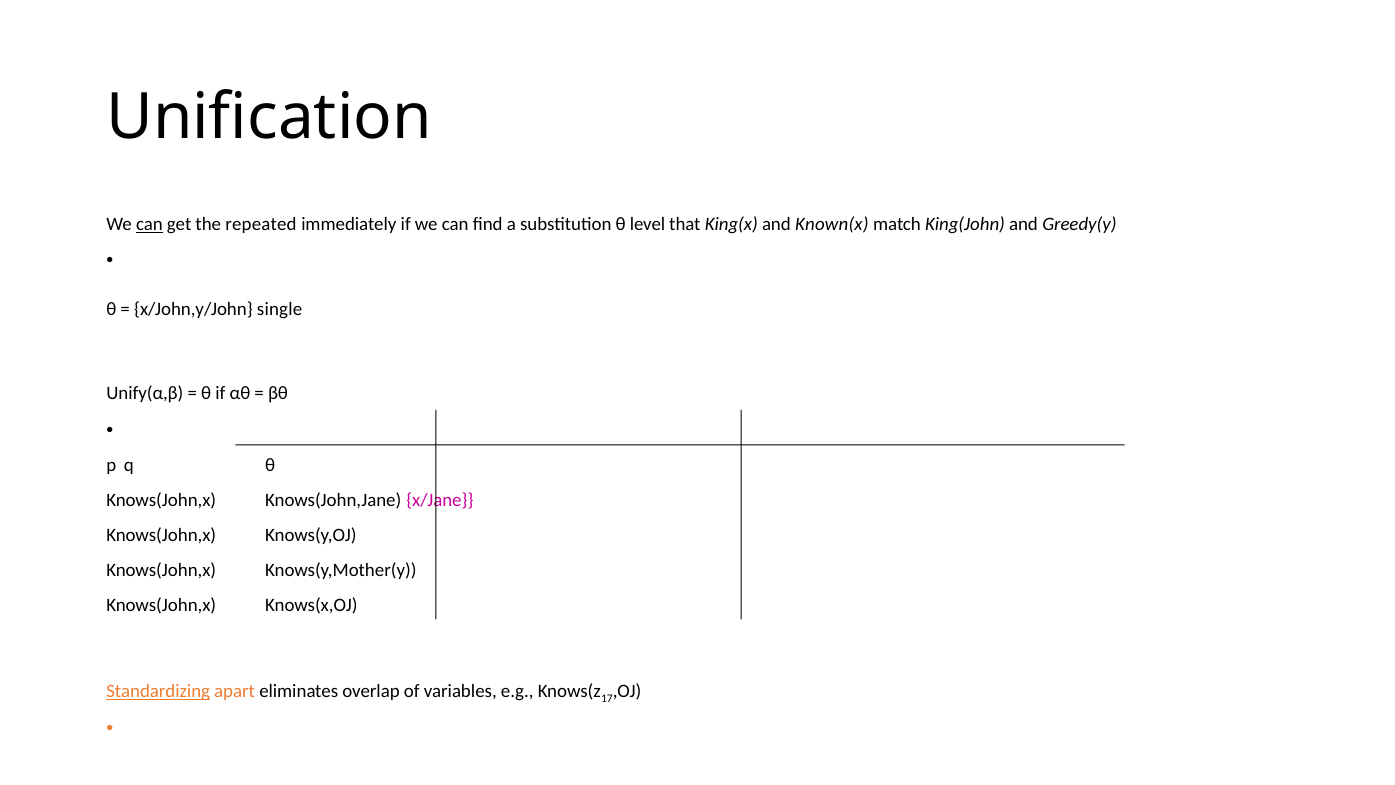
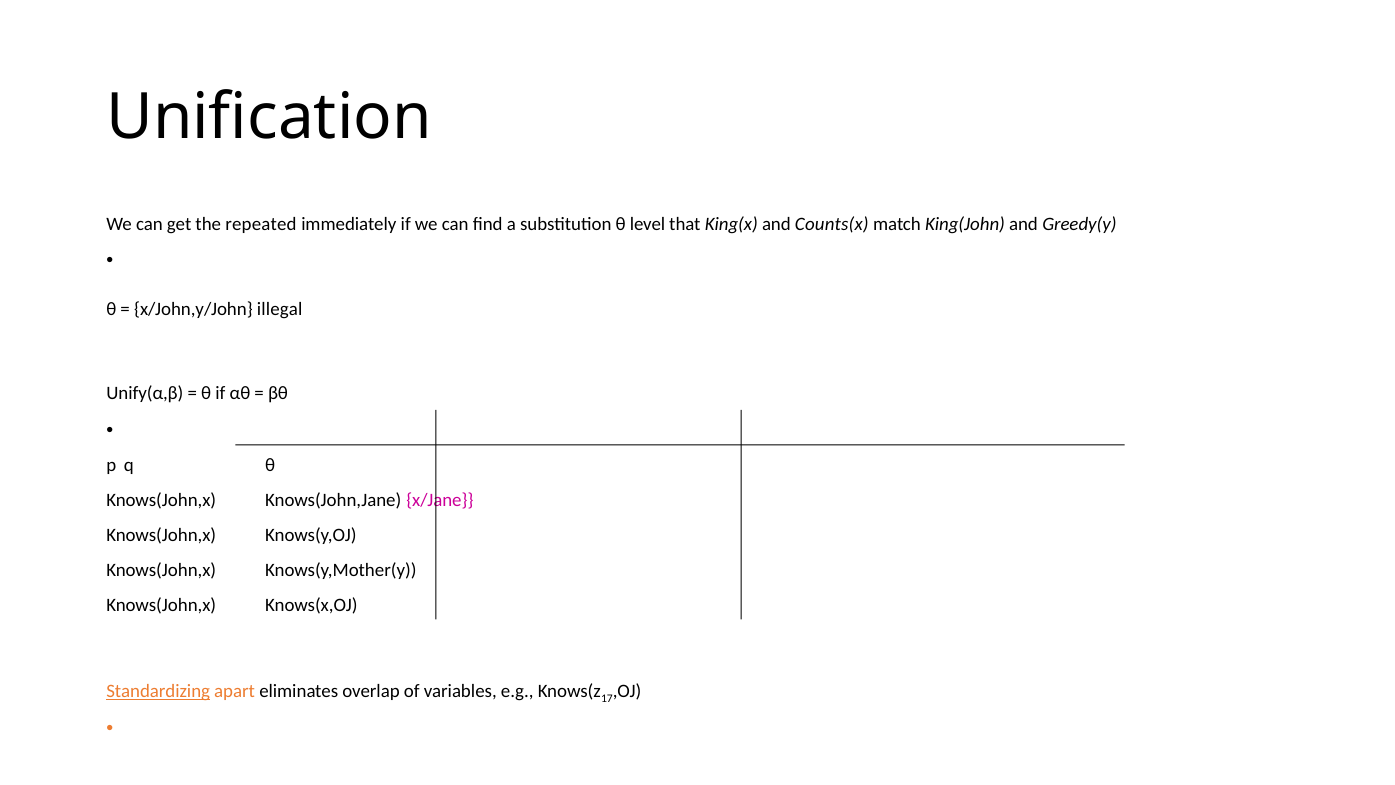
can at (149, 224) underline: present -> none
Known(x: Known(x -> Counts(x
single: single -> illegal
